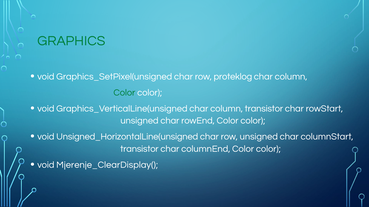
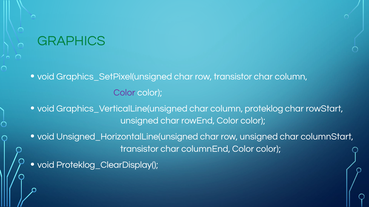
row proteklog: proteklog -> transistor
Color at (124, 93) colour: green -> purple
column transistor: transistor -> proteklog
Mjerenje_ClearDisplay(: Mjerenje_ClearDisplay( -> Proteklog_ClearDisplay(
